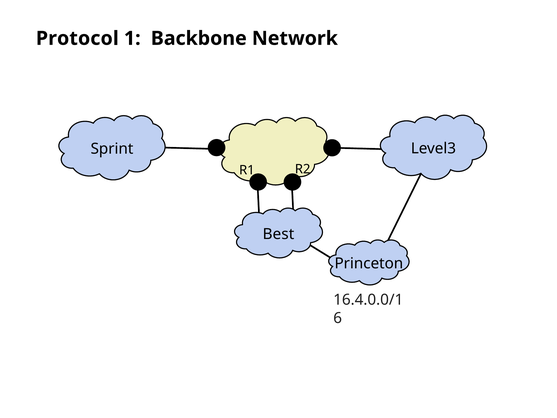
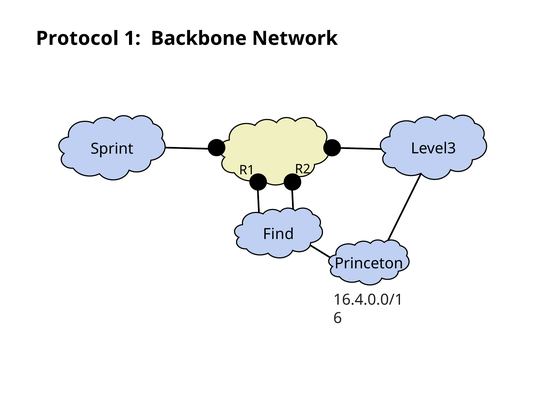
Best: Best -> Find
